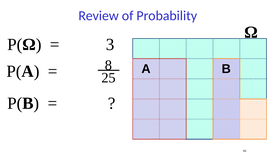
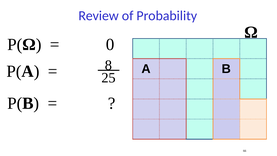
3: 3 -> 0
